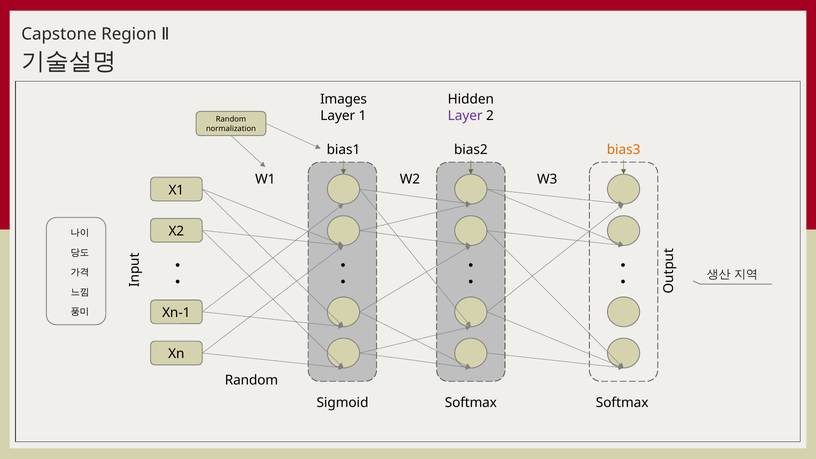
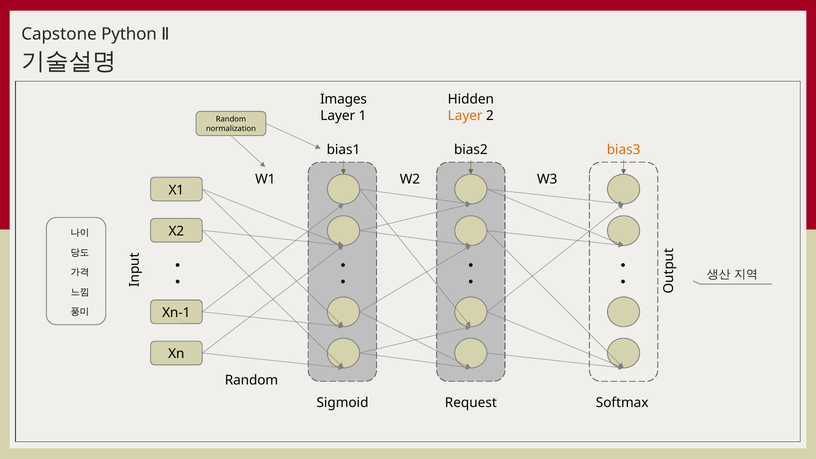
Region: Region -> Python
Layer at (465, 116) colour: purple -> orange
Softmax at (471, 403): Softmax -> Request
